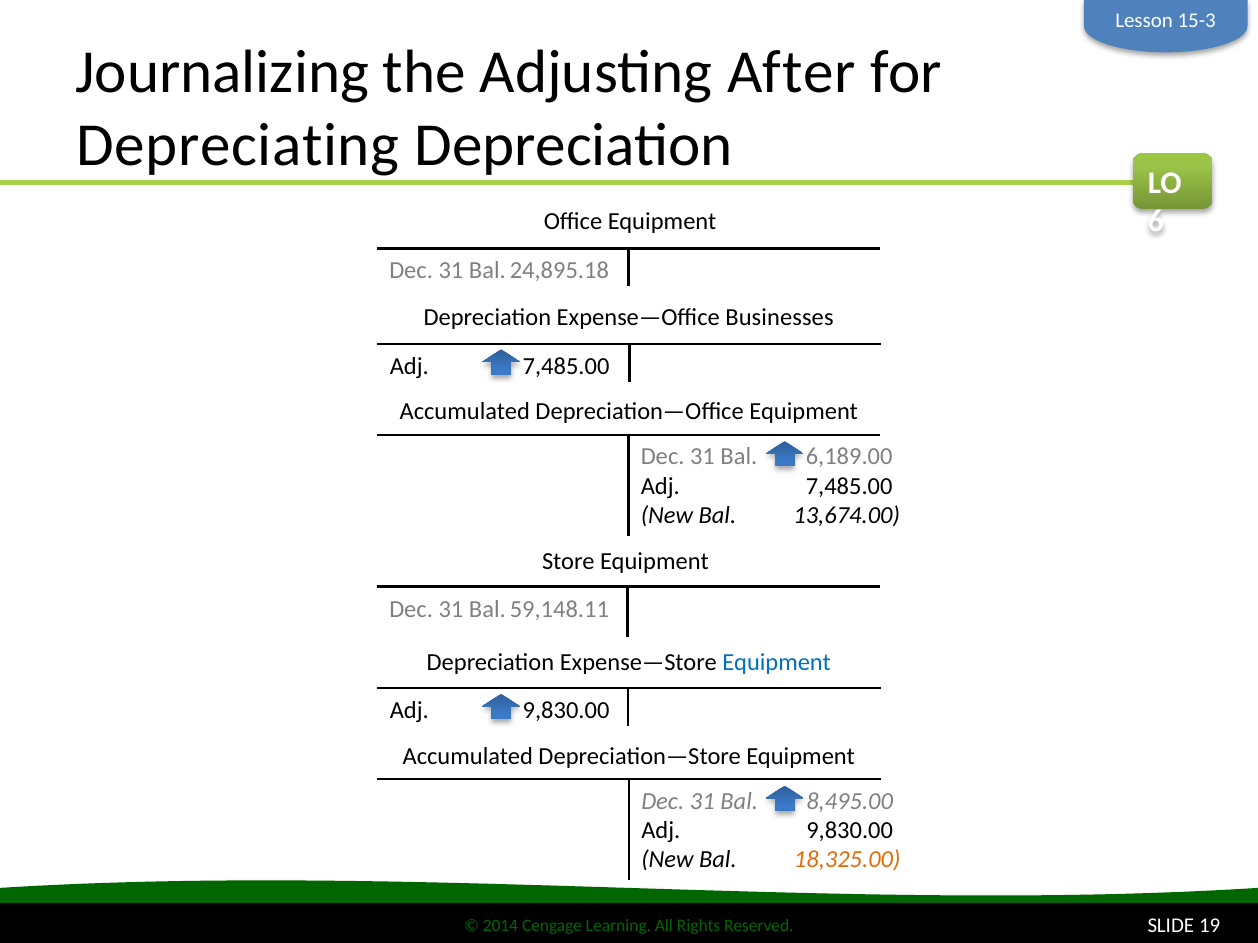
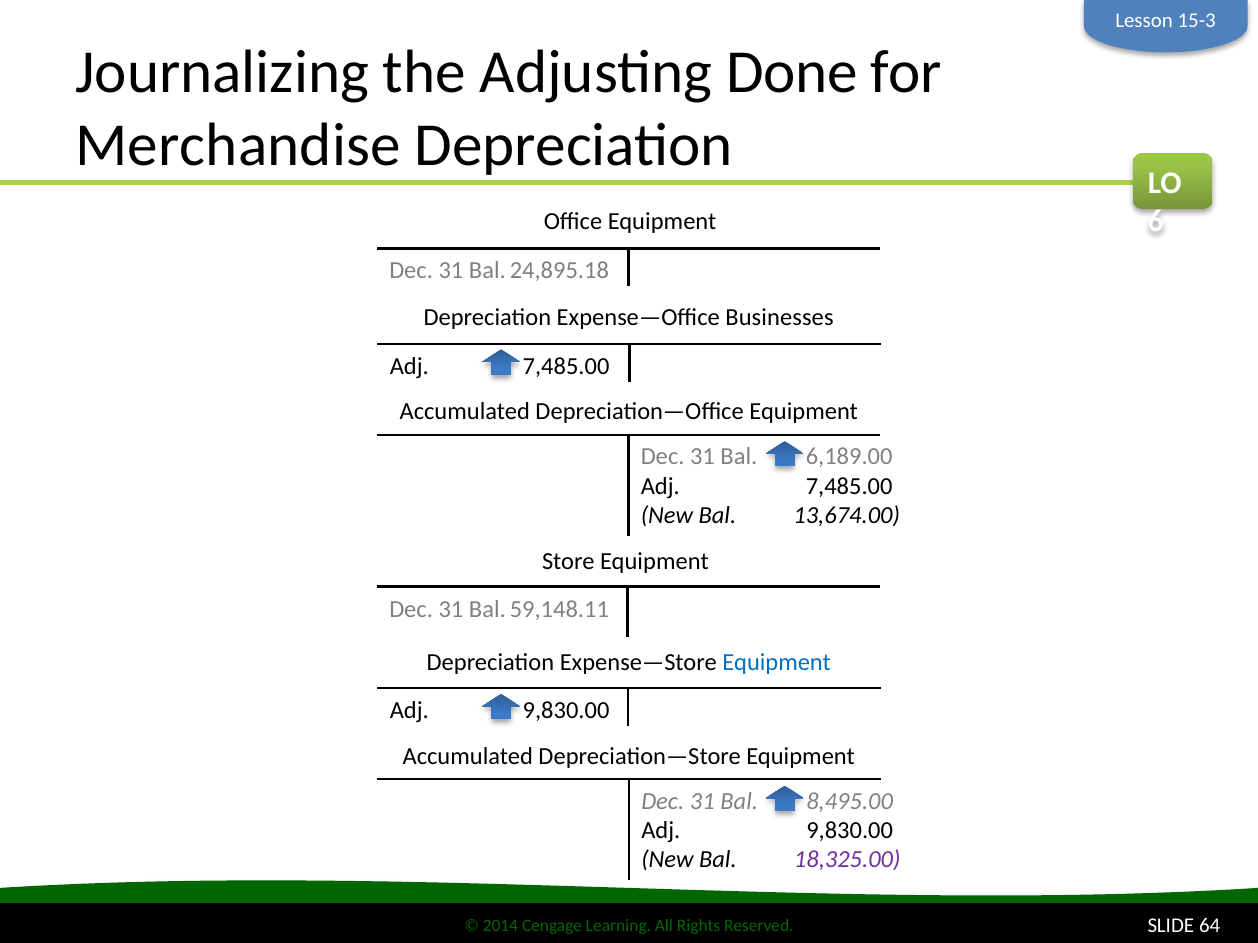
After: After -> Done
Depreciating: Depreciating -> Merchandise
18,325.00 colour: orange -> purple
19: 19 -> 64
